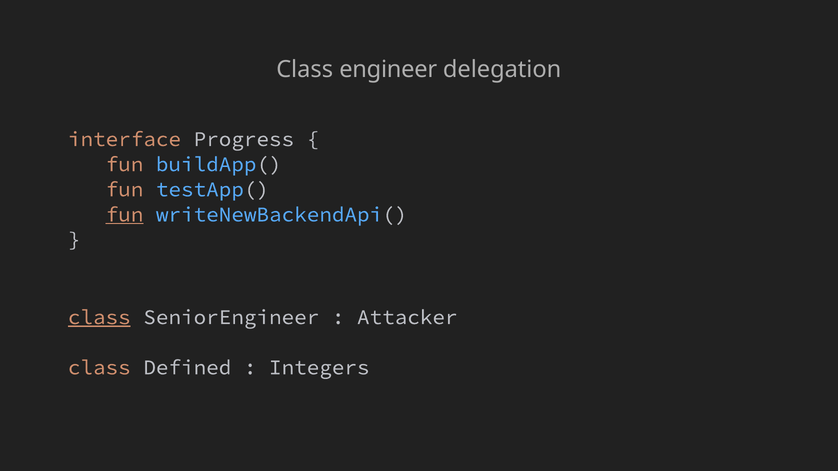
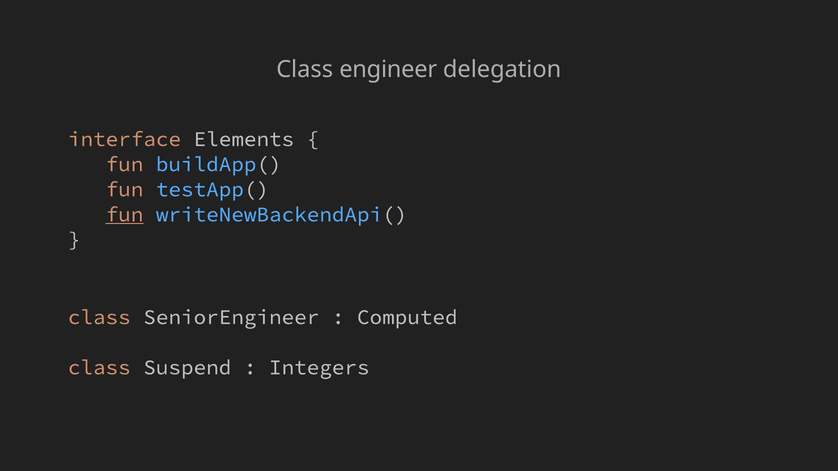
Progress: Progress -> Elements
class at (99, 317) underline: present -> none
Attacker: Attacker -> Computed
Defined: Defined -> Suspend
